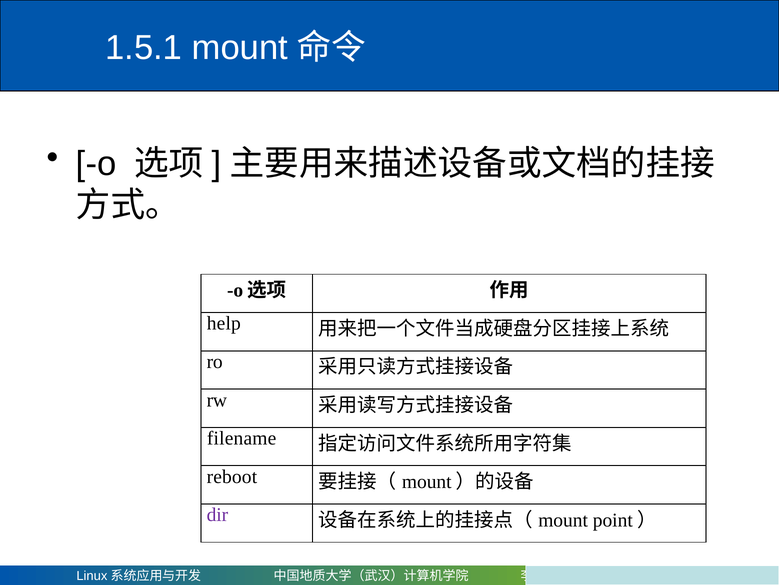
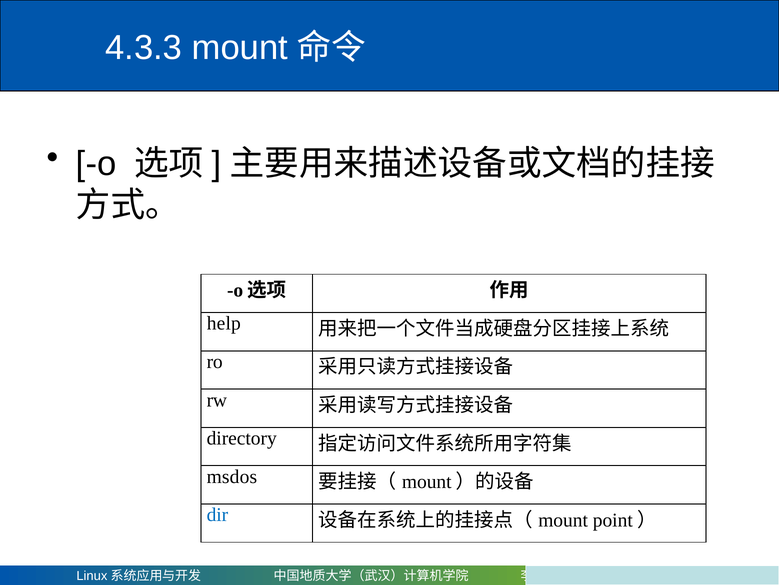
1.5.1: 1.5.1 -> 4.3.3
filename: filename -> directory
reboot: reboot -> msdos
dir colour: purple -> blue
